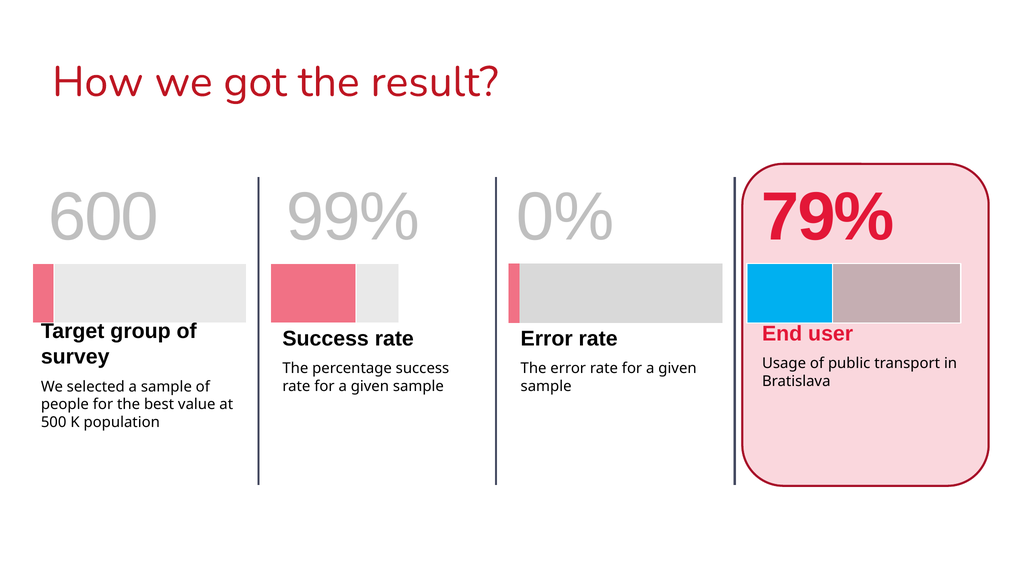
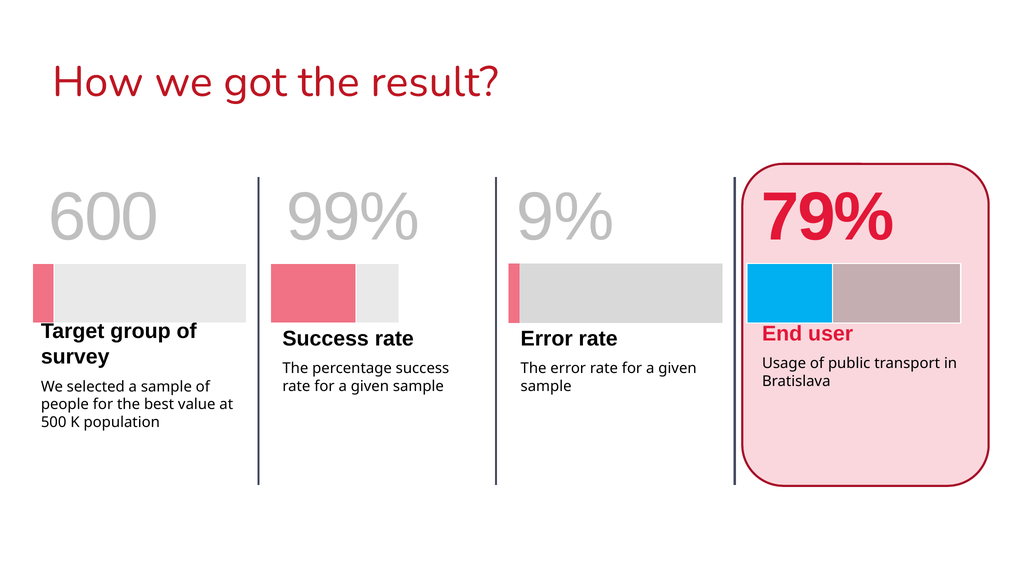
0%: 0% -> 9%
